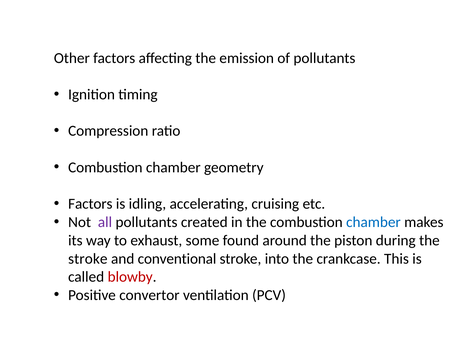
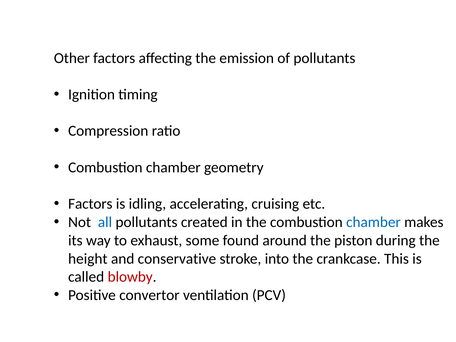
all colour: purple -> blue
stroke at (88, 259): stroke -> height
conventional: conventional -> conservative
